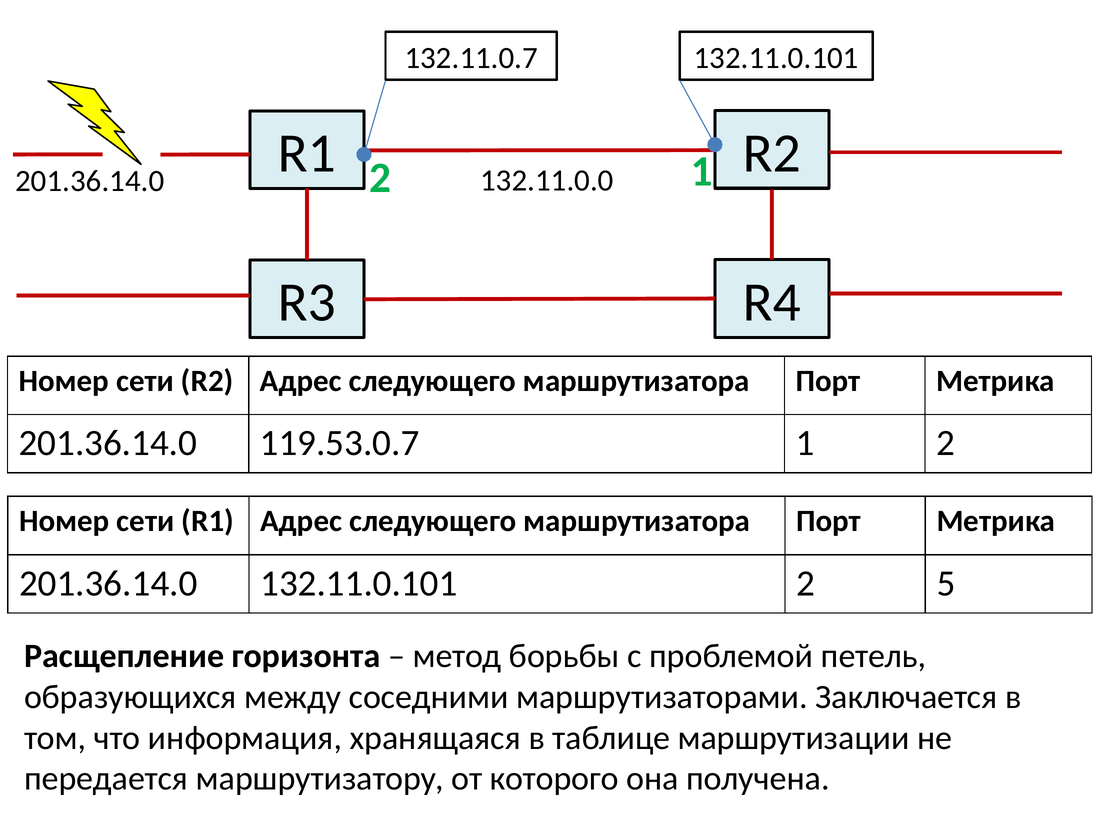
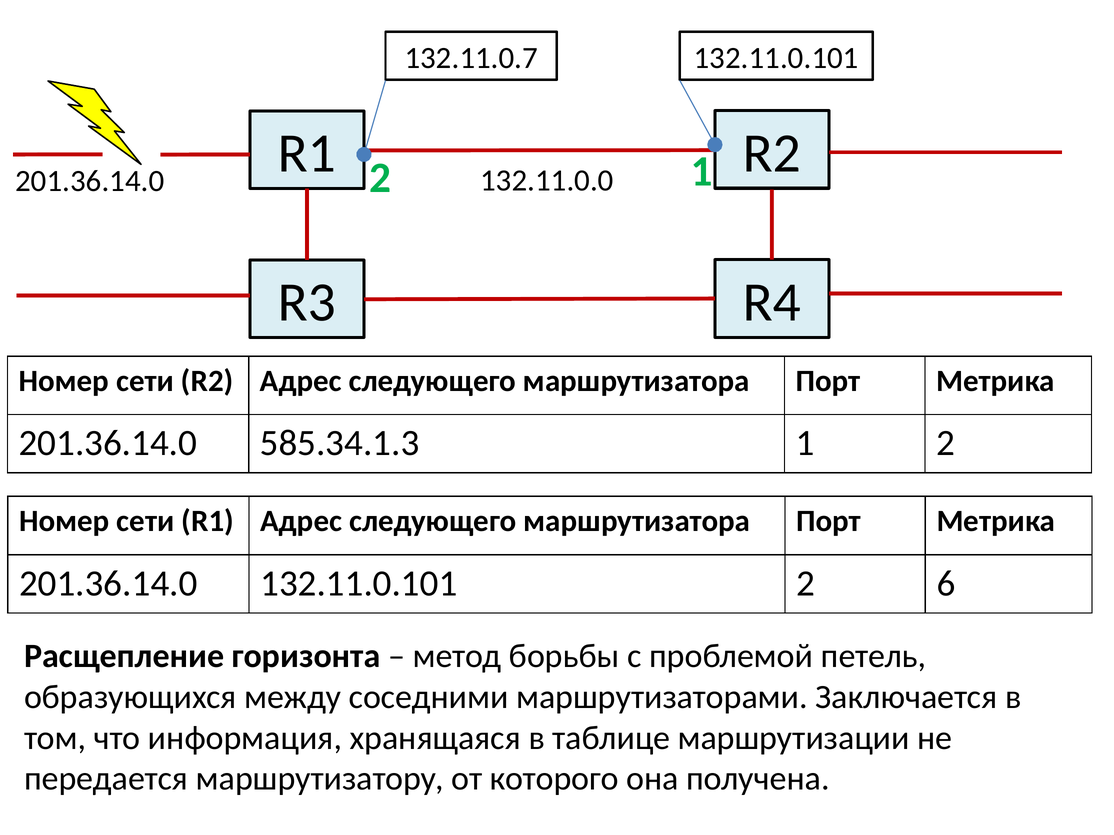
119.53.0.7: 119.53.0.7 -> 585.34.1.3
5: 5 -> 6
